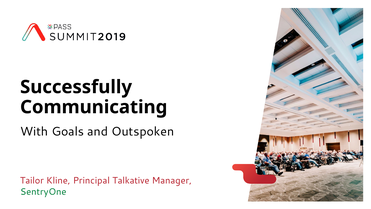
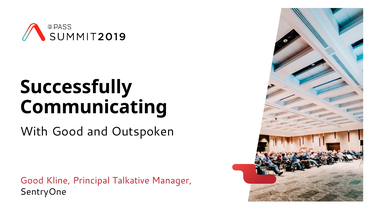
With Goals: Goals -> Good
Tailor at (32, 180): Tailor -> Good
SentryOne colour: green -> black
